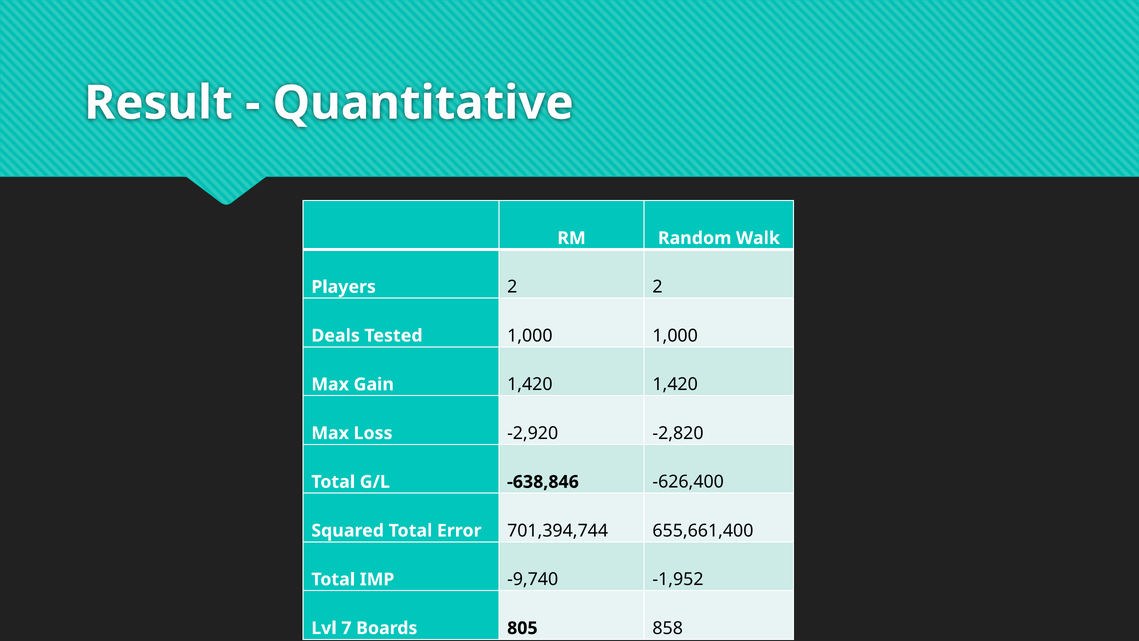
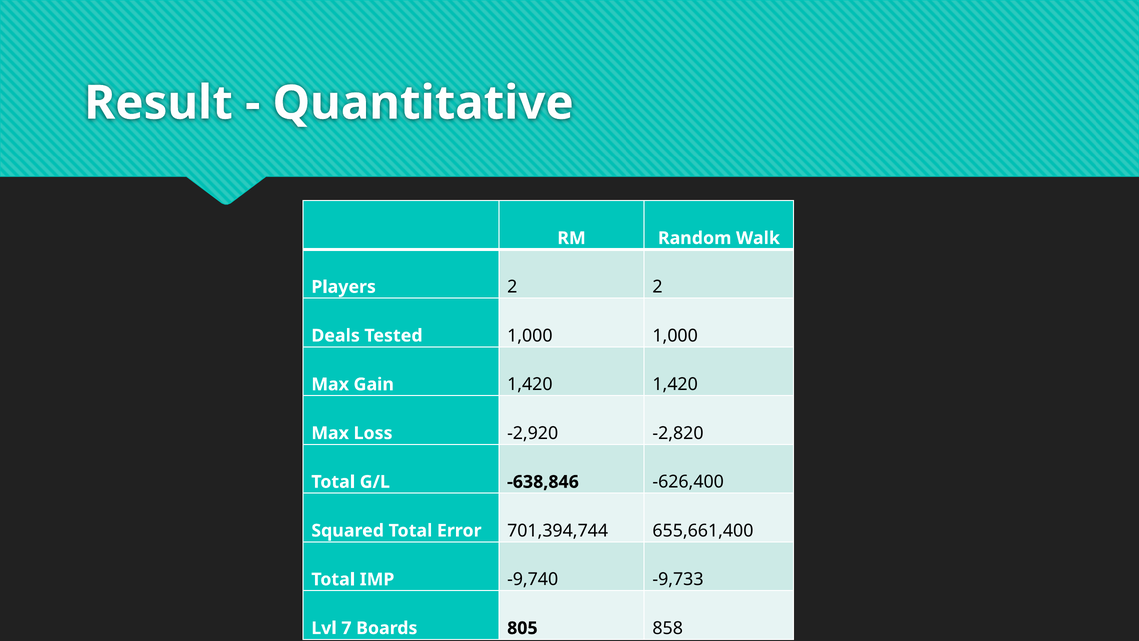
-1,952: -1,952 -> -9,733
